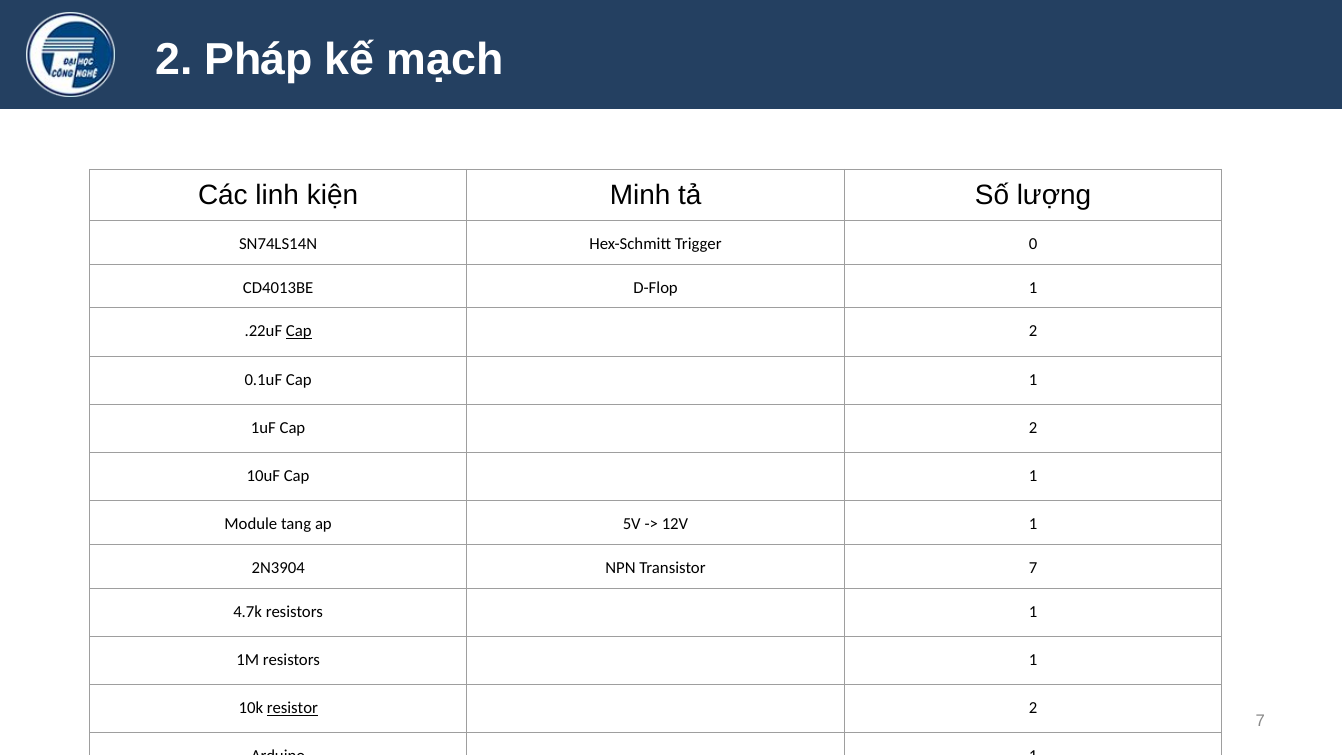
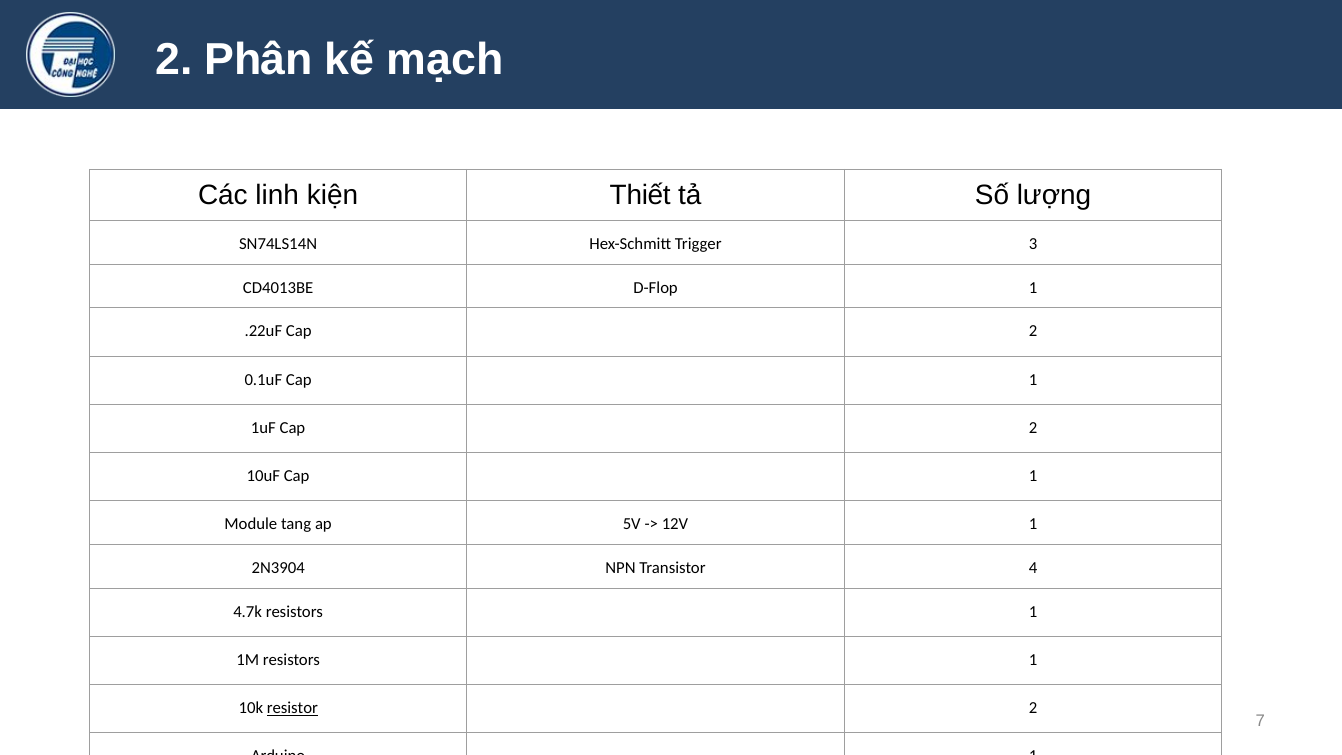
Pháp: Pháp -> Phân
Minh: Minh -> Thiết
0: 0 -> 3
Cap at (299, 331) underline: present -> none
Transistor 7: 7 -> 4
